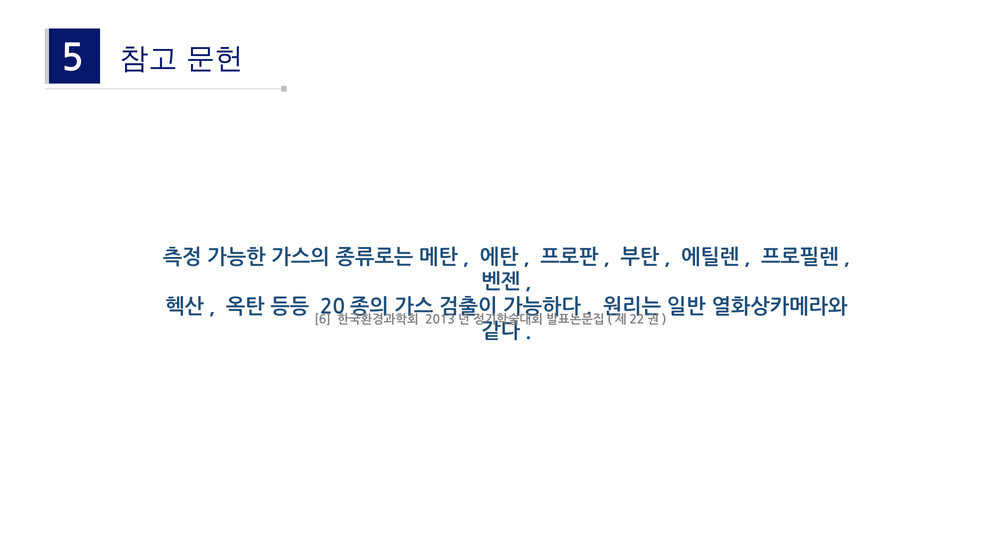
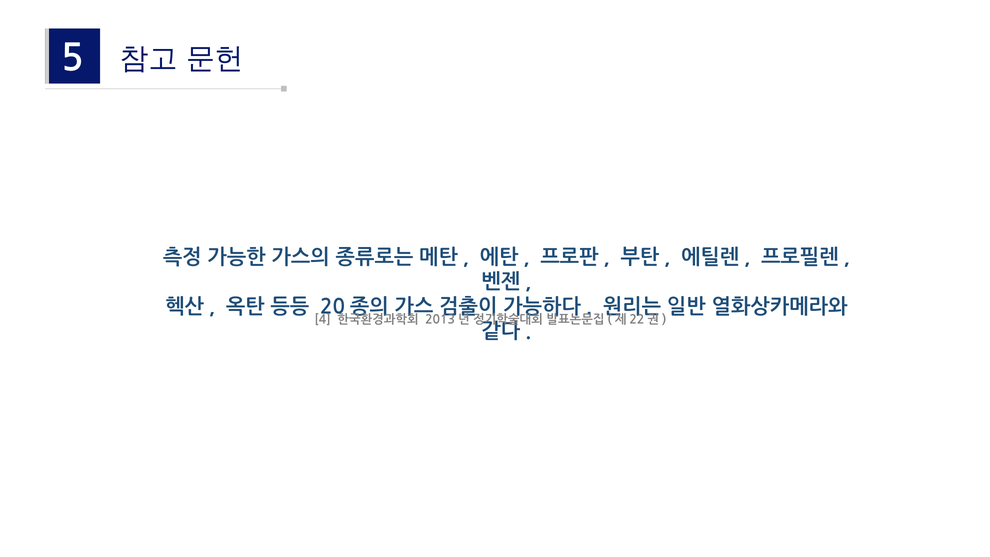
6: 6 -> 4
